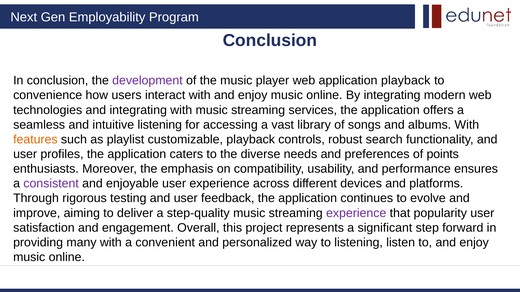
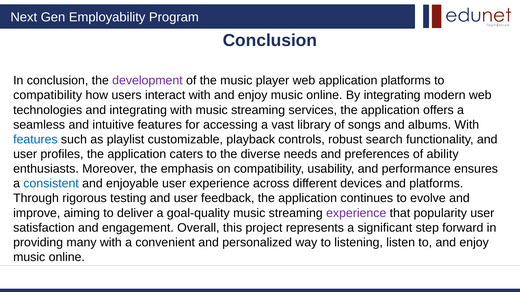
application playback: playback -> platforms
convenience at (48, 95): convenience -> compatibility
intuitive listening: listening -> features
features at (35, 140) colour: orange -> blue
points: points -> ability
consistent colour: purple -> blue
step-quality: step-quality -> goal-quality
